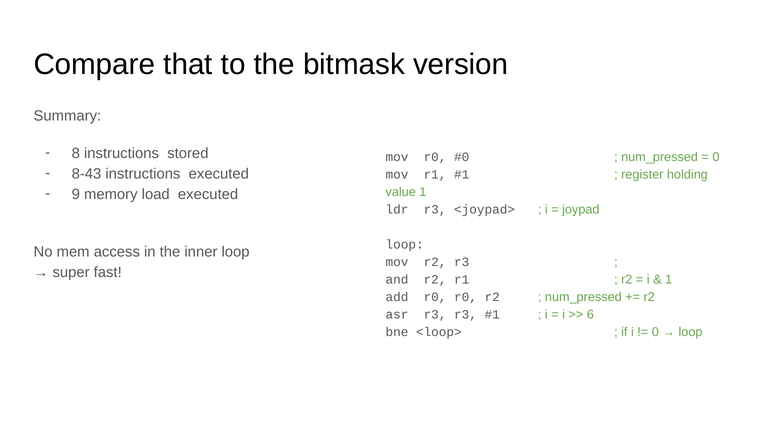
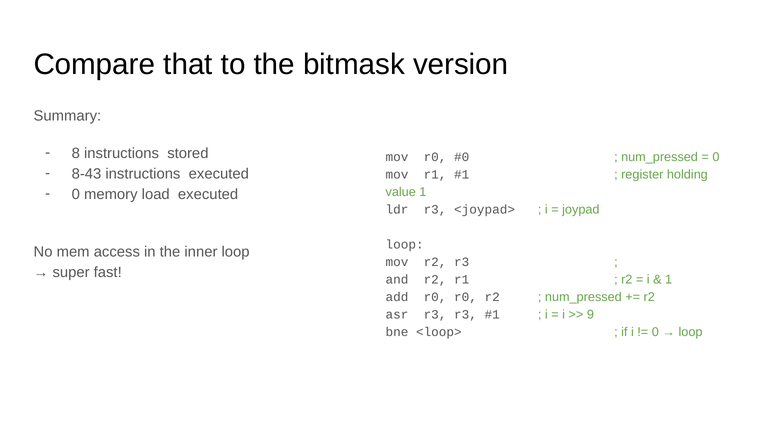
9 at (76, 194): 9 -> 0
6: 6 -> 9
